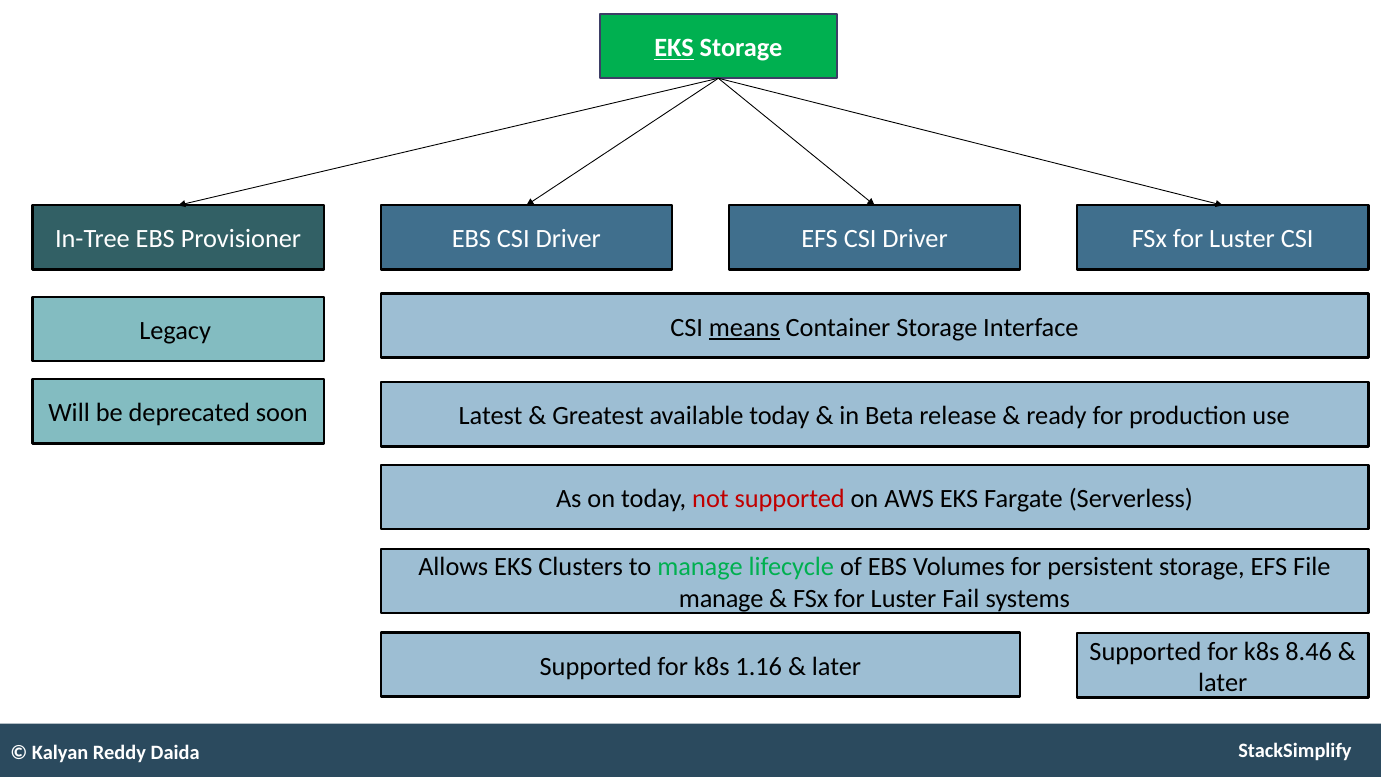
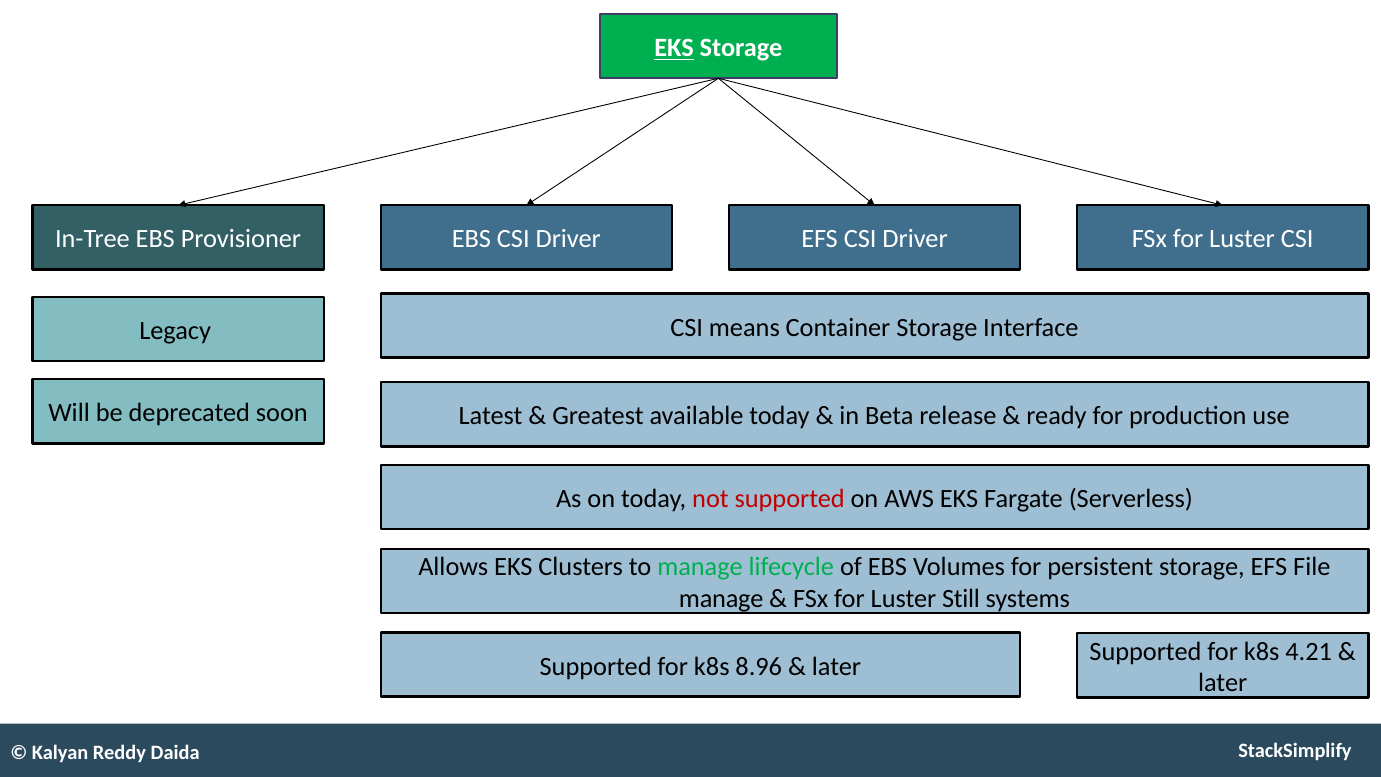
means underline: present -> none
Fail: Fail -> Still
8.46: 8.46 -> 4.21
1.16: 1.16 -> 8.96
